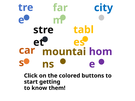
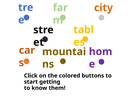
city colour: blue -> orange
